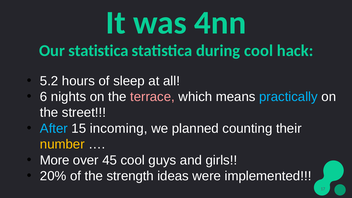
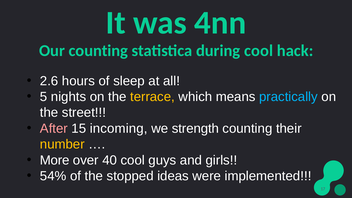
Our statistica: statistica -> counting
5.2: 5.2 -> 2.6
6: 6 -> 5
terrace colour: pink -> yellow
After colour: light blue -> pink
planned: planned -> strength
45: 45 -> 40
20%: 20% -> 54%
strength: strength -> stopped
